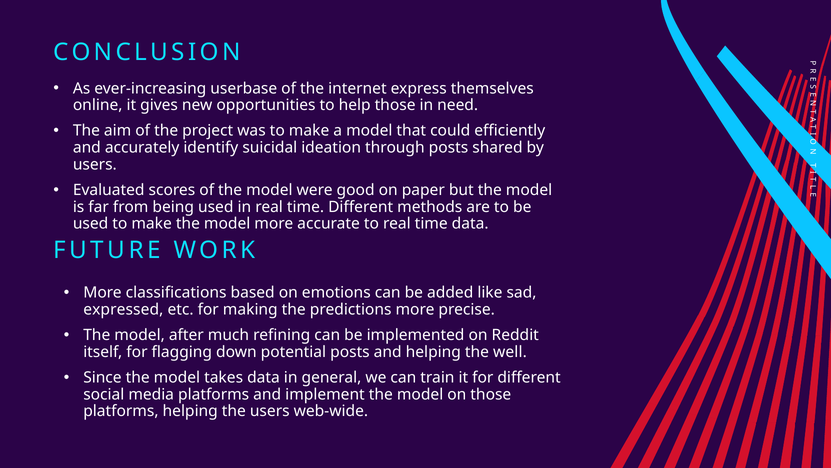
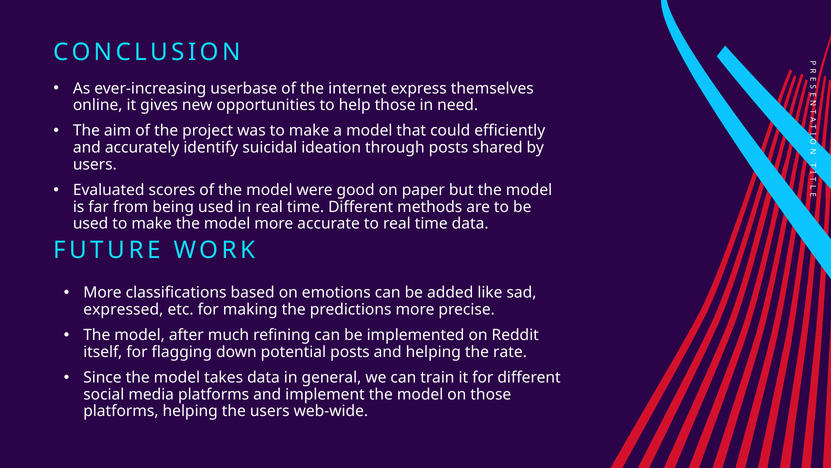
well: well -> rate
